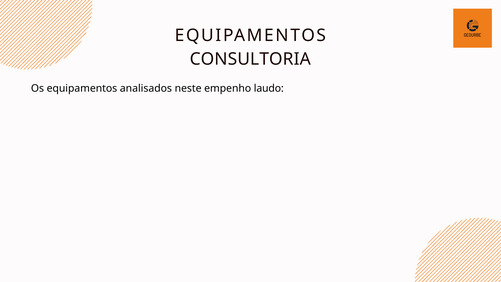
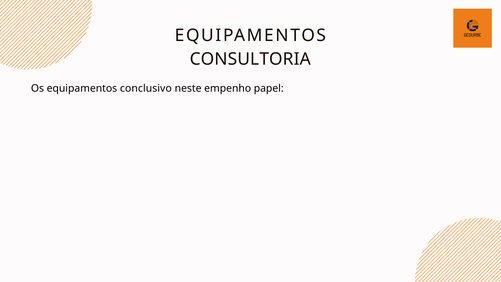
analisados: analisados -> conclusivo
laudo: laudo -> papel
